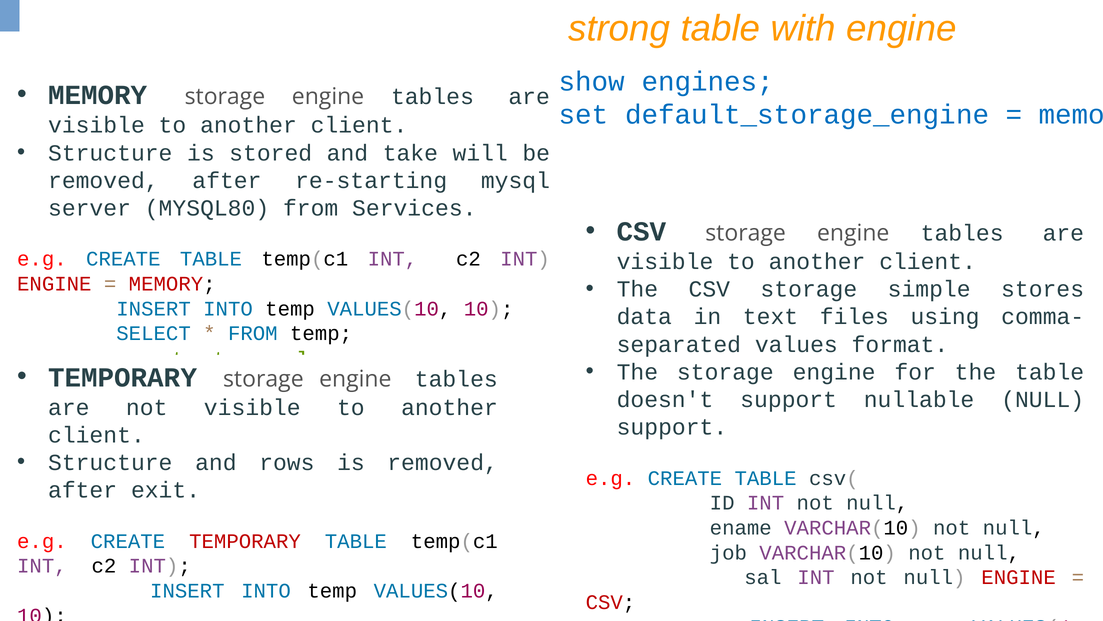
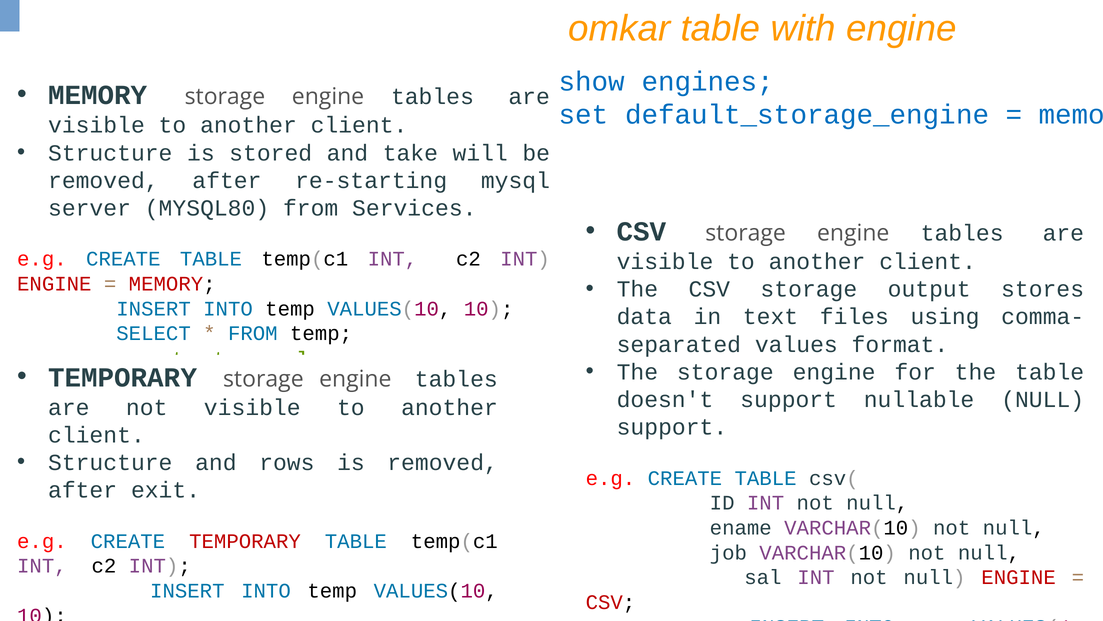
strong: strong -> omkar
simple: simple -> output
